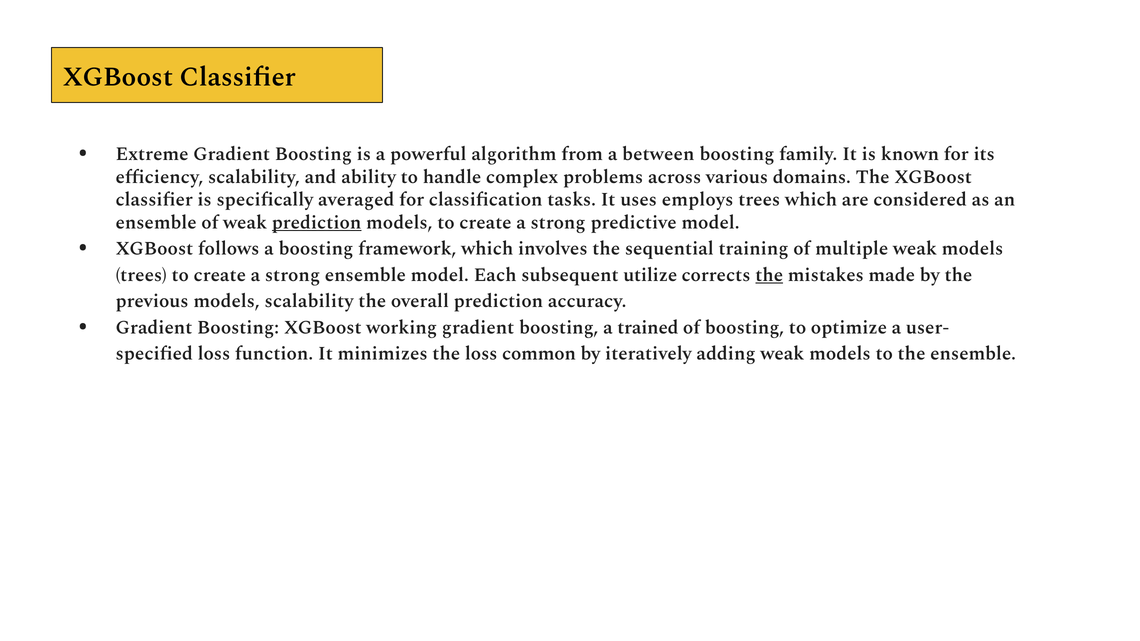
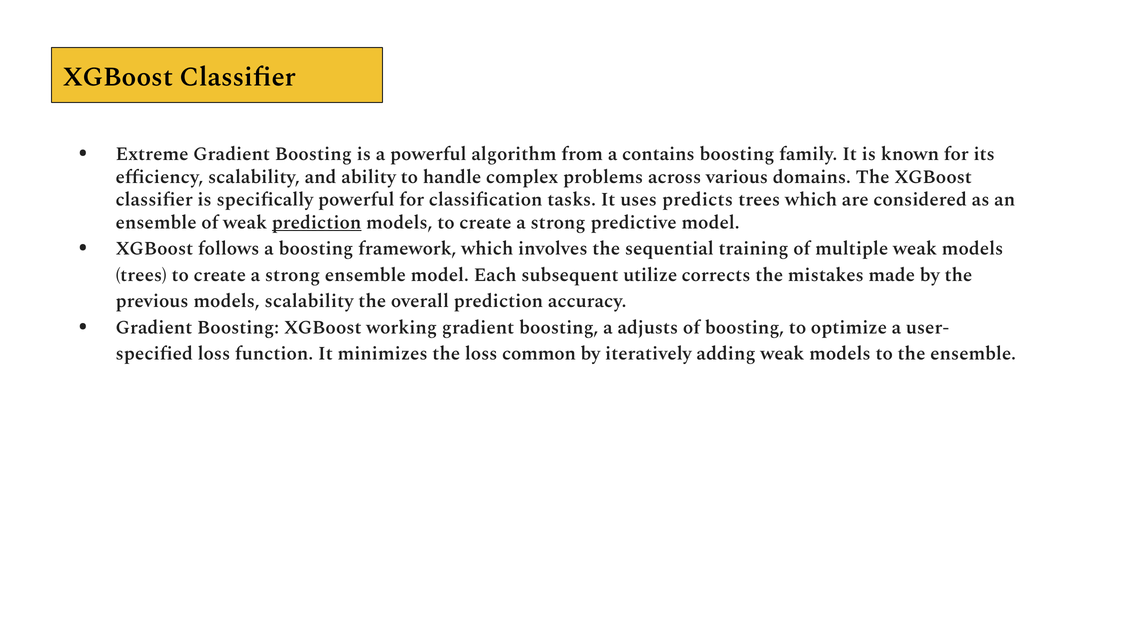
between: between -> contains
specifically averaged: averaged -> powerful
employs: employs -> predicts
the at (769, 275) underline: present -> none
trained: trained -> adjusts
